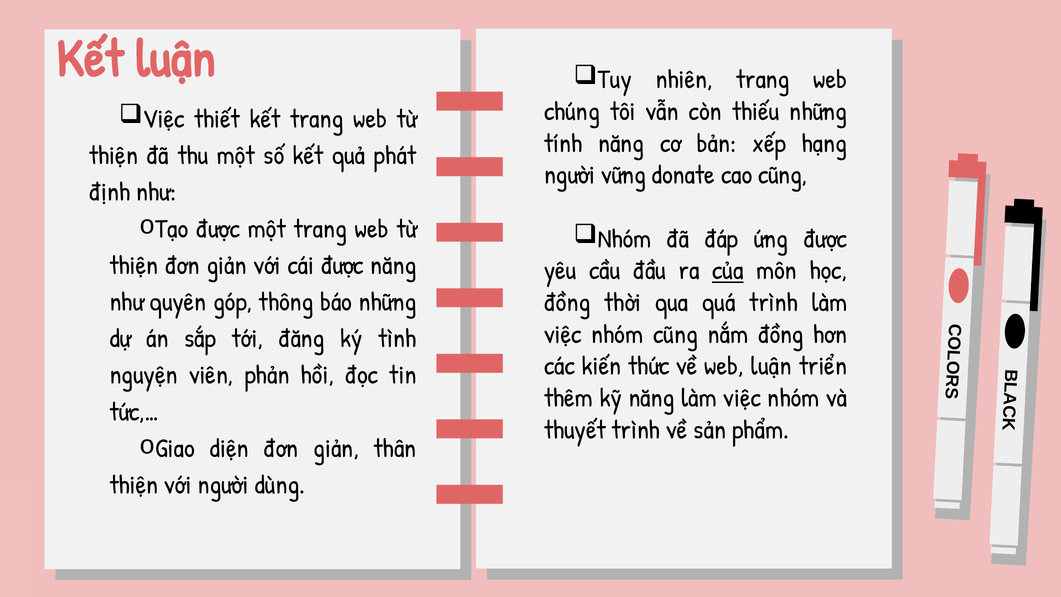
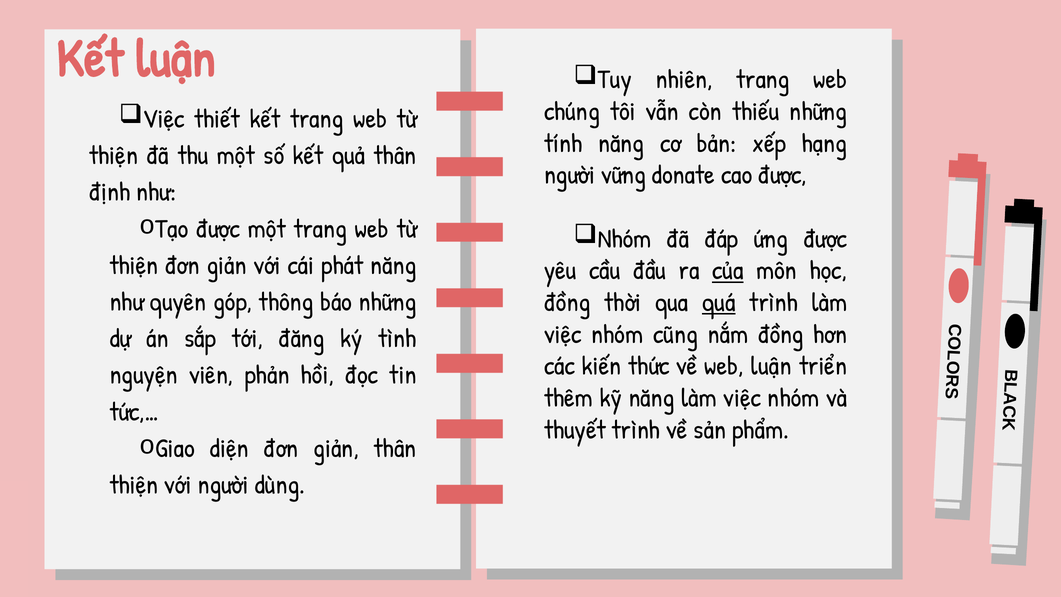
quả phát: phát -> thân
cao cũng: cũng -> được
cái được: được -> phát
quá underline: none -> present
